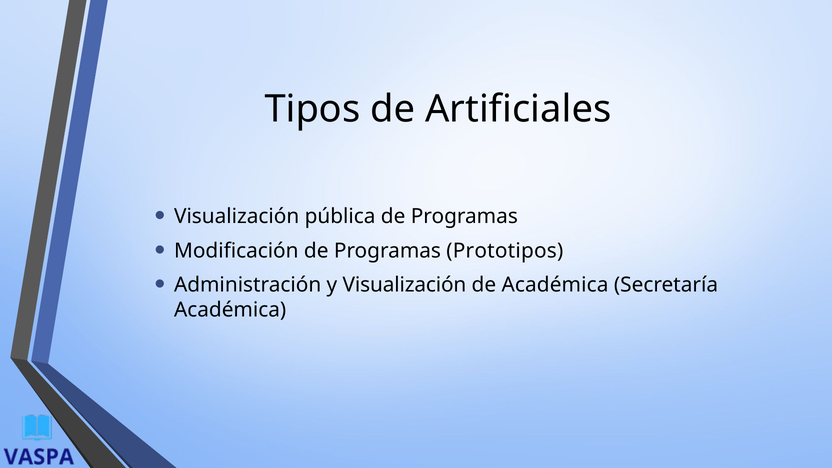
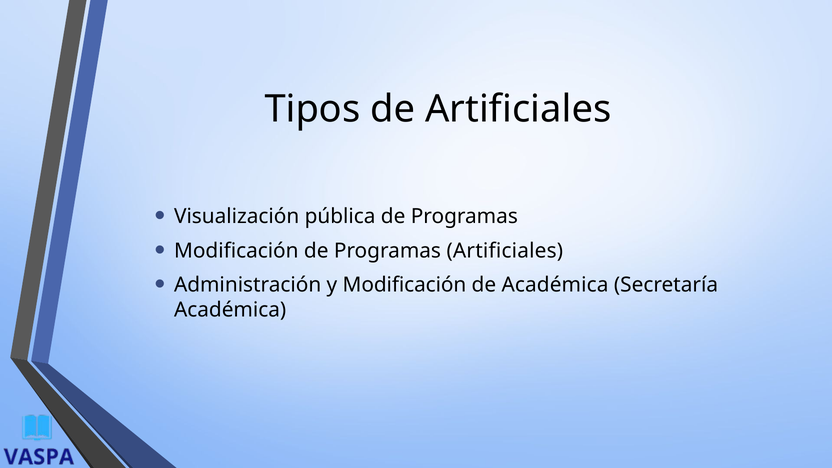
Programas Prototipos: Prototipos -> Artificiales
y Visualización: Visualización -> Modificación
